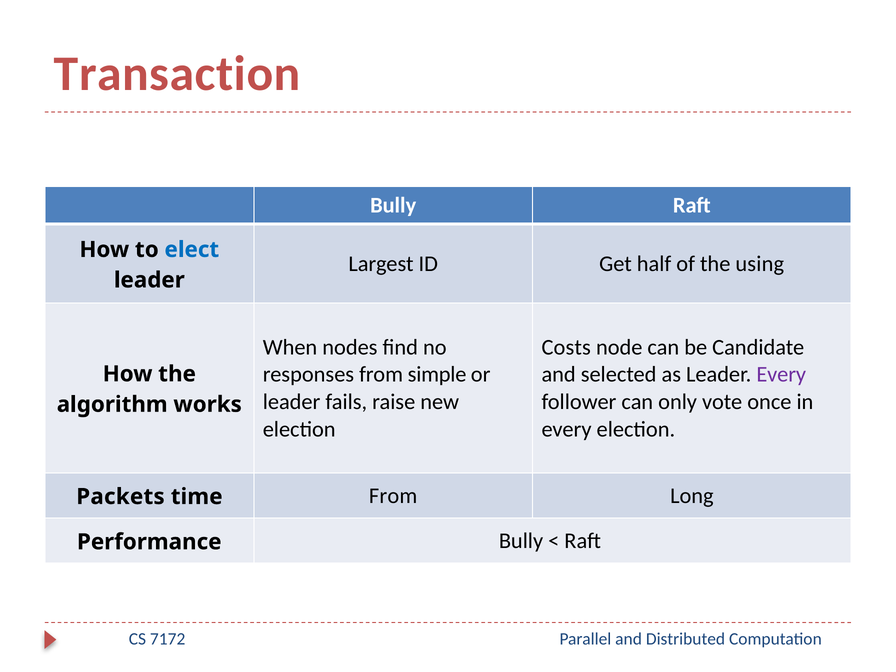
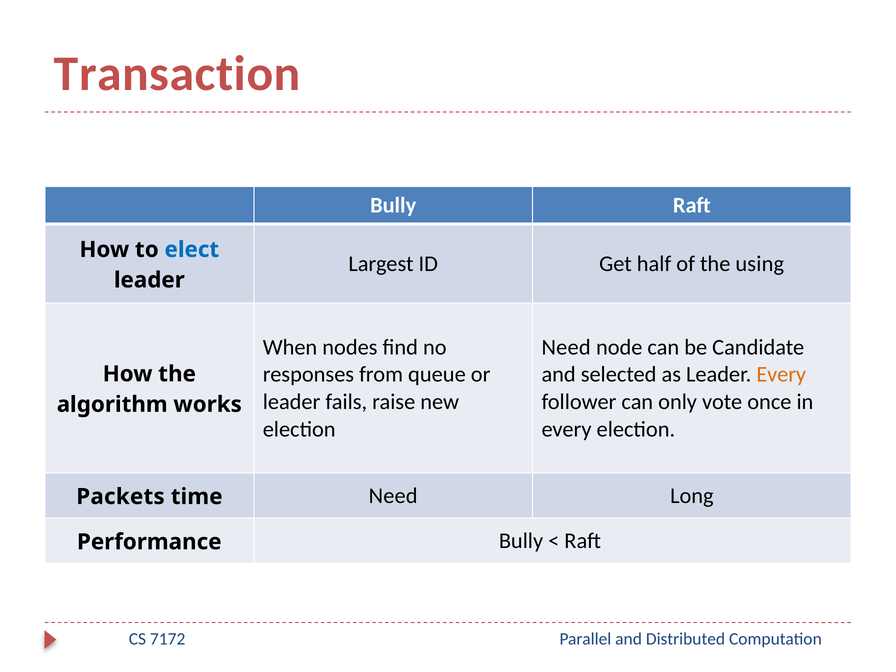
Costs at (566, 347): Costs -> Need
simple: simple -> queue
Every at (781, 375) colour: purple -> orange
time From: From -> Need
